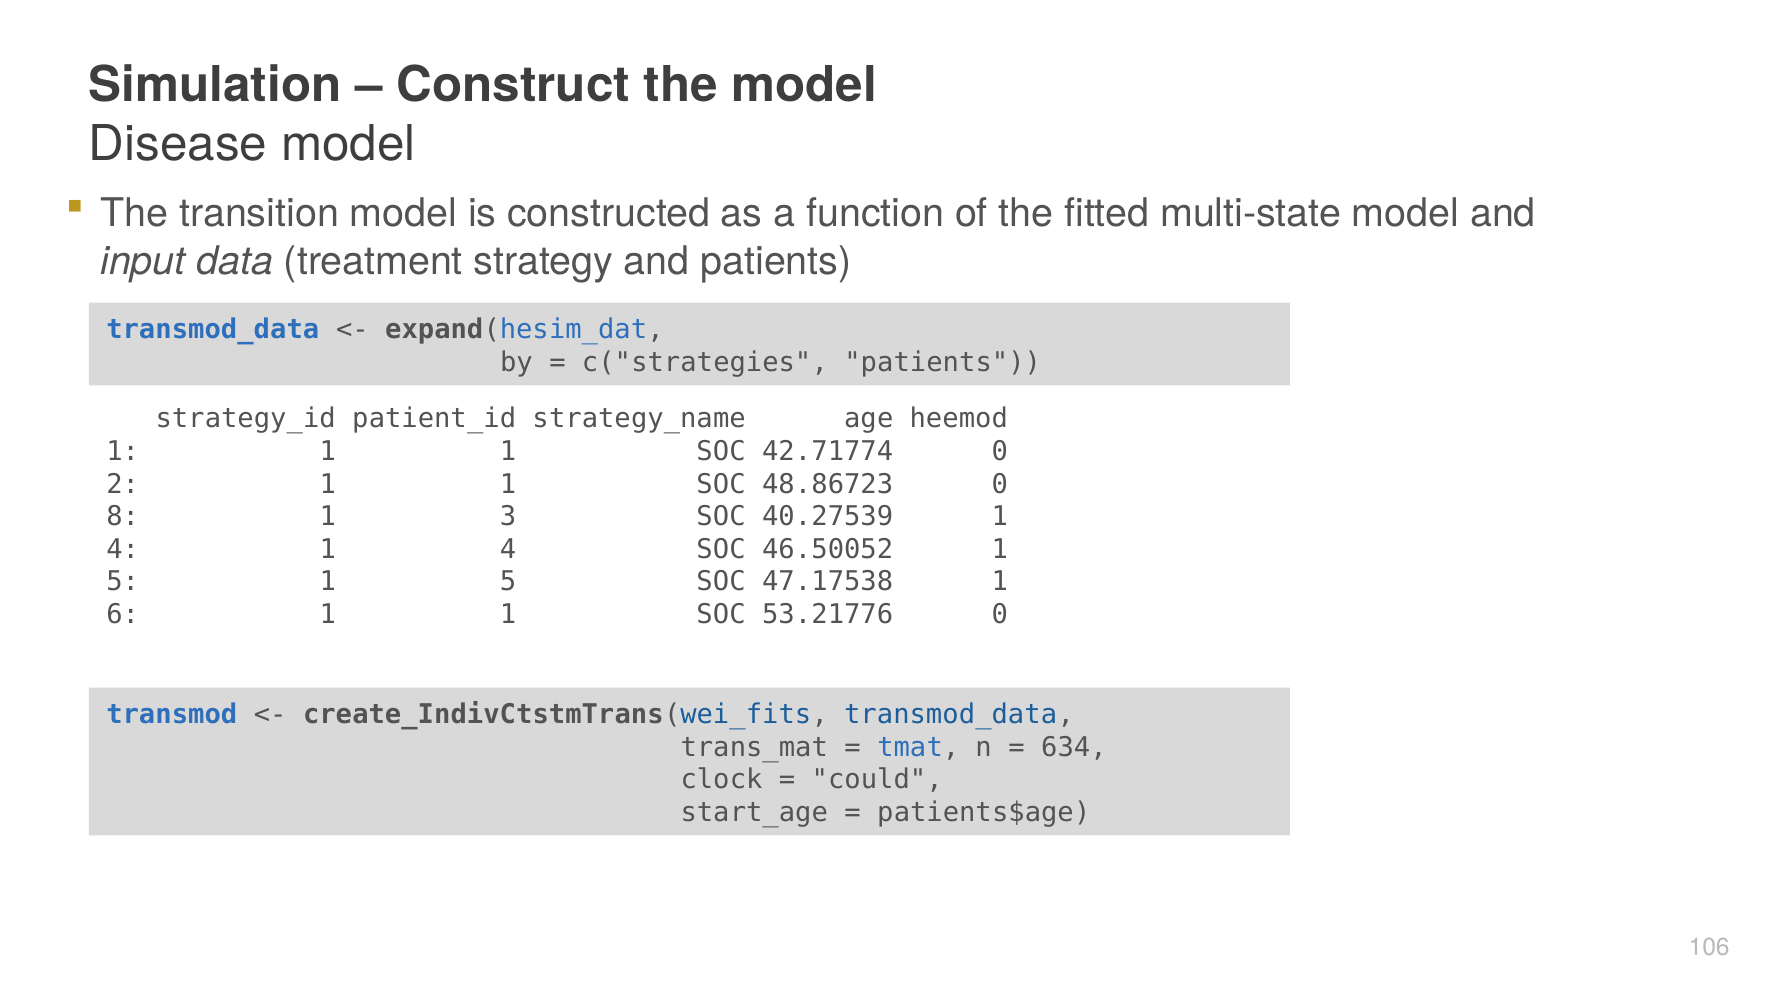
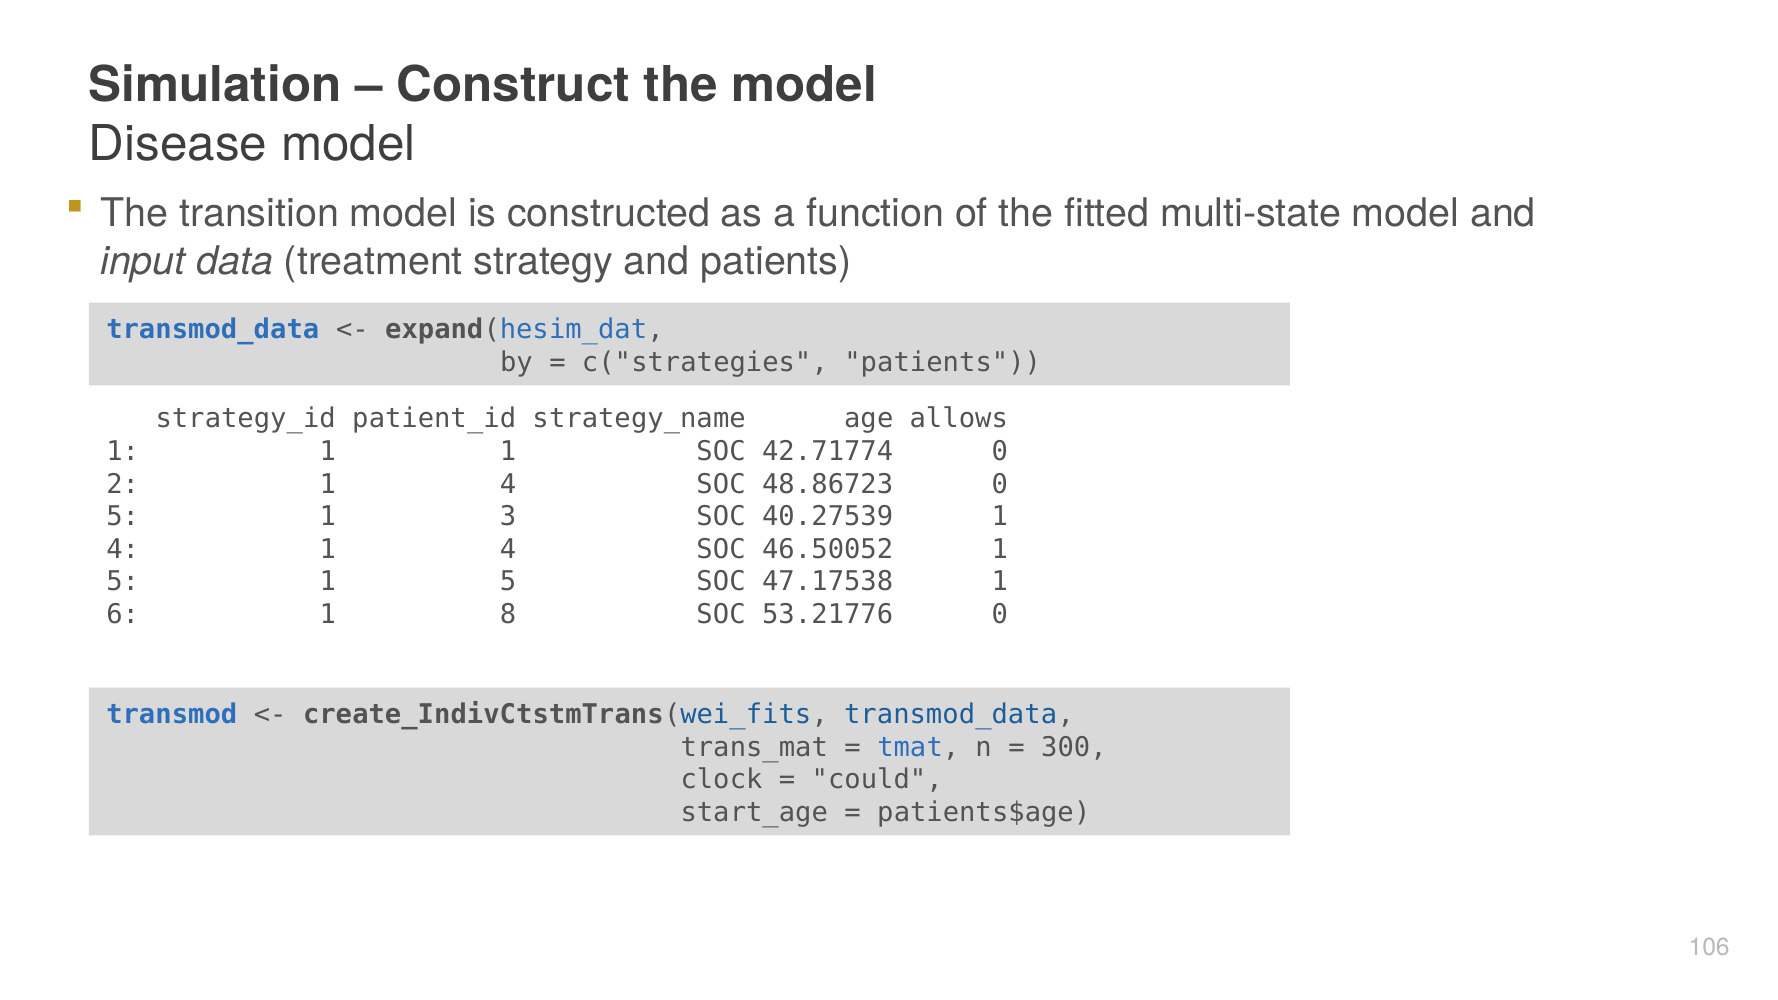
heemod: heemod -> allows
2 1 1: 1 -> 4
8 at (123, 517): 8 -> 5
6 1 1: 1 -> 8
634: 634 -> 300
